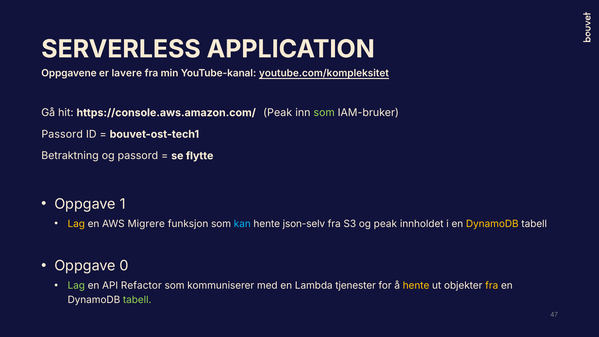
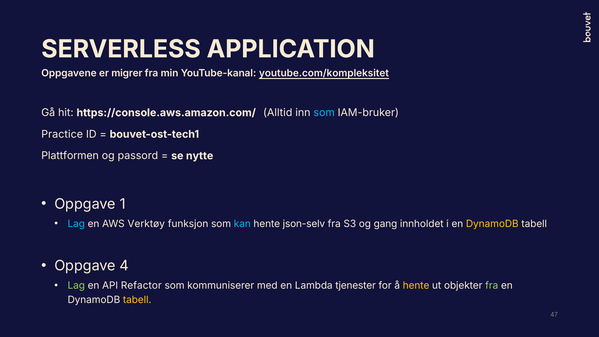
lavere: lavere -> migrer
https://console.aws.amazon.com/ Peak: Peak -> Alltid
som at (324, 113) colour: light green -> light blue
Passord at (62, 134): Passord -> Practice
Betraktning: Betraktning -> Plattformen
flytte: flytte -> nytte
Lag at (76, 224) colour: yellow -> light blue
Migrere: Migrere -> Verktøy
og peak: peak -> gang
0: 0 -> 4
fra at (492, 286) colour: yellow -> light green
tabell at (137, 300) colour: light green -> yellow
